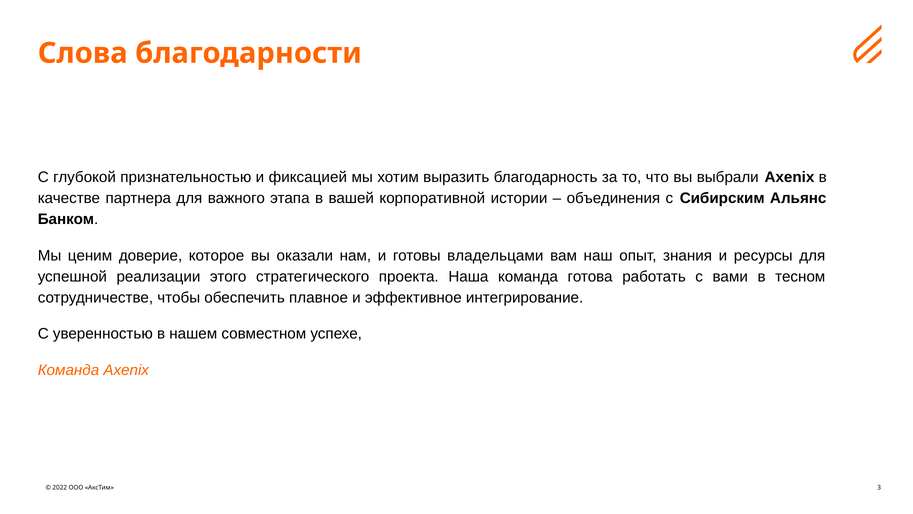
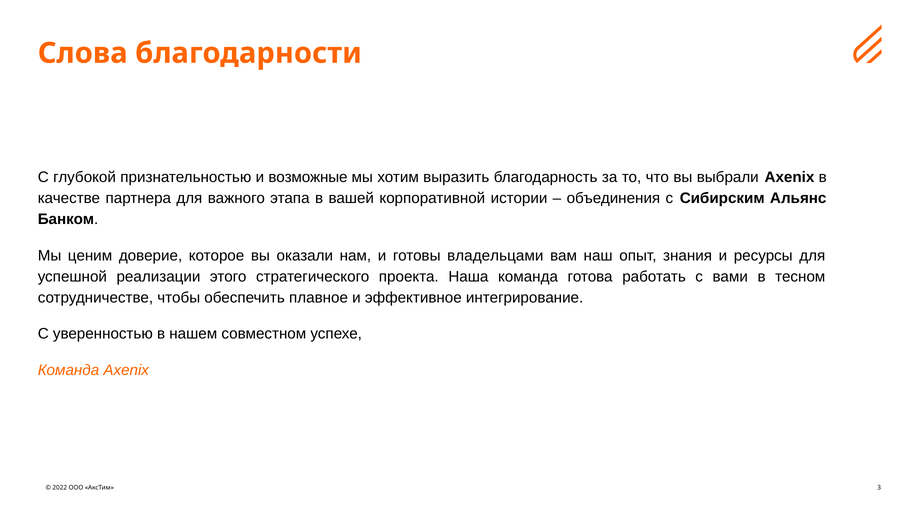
фиксацией: фиксацией -> возможные
